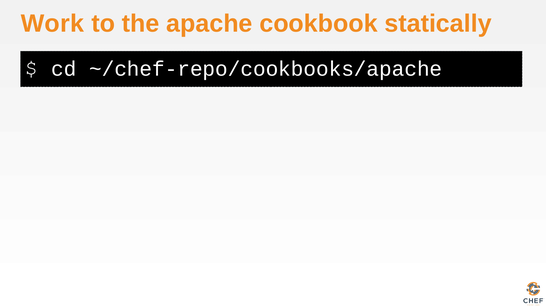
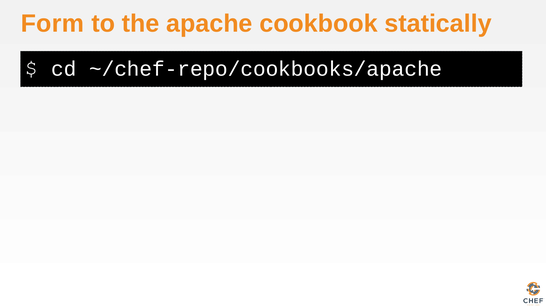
Work: Work -> Form
